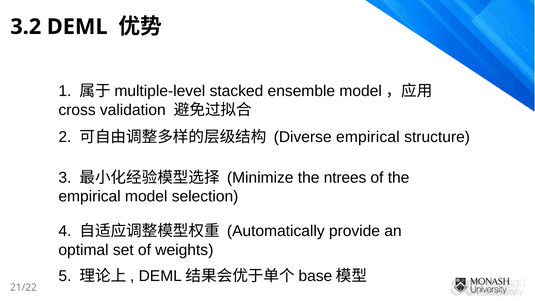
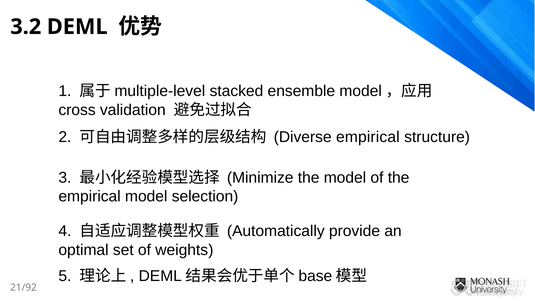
the ntrees: ntrees -> model
21/22: 21/22 -> 21/92
